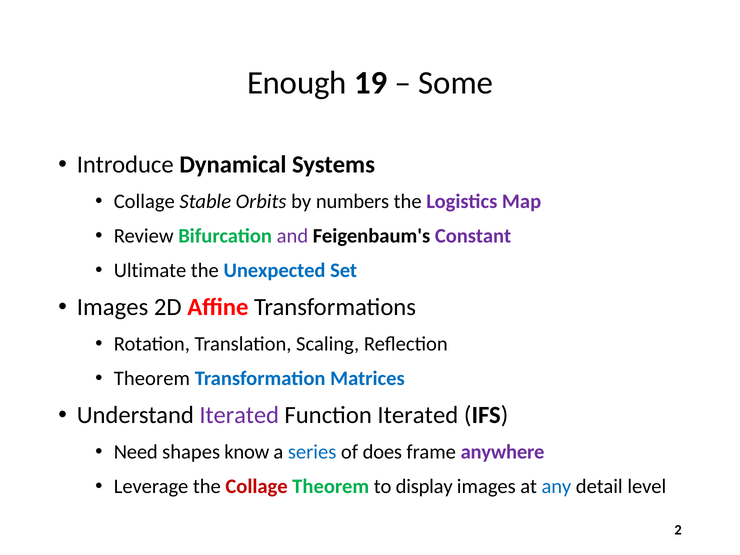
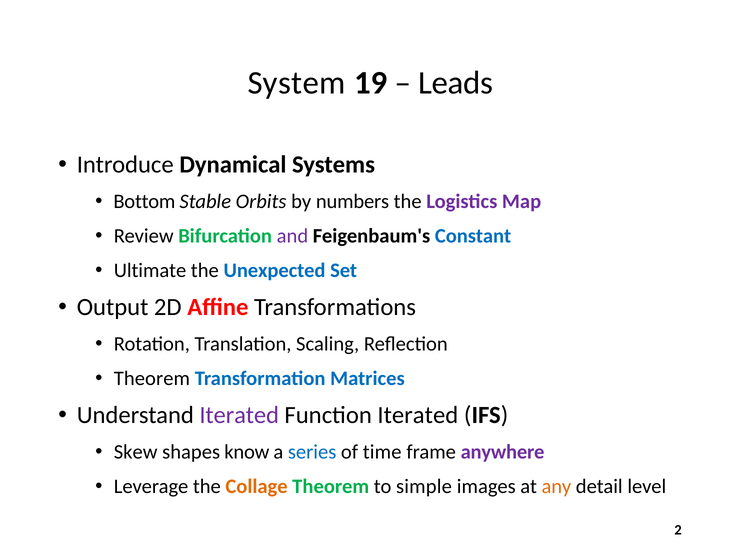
Enough: Enough -> System
Some: Some -> Leads
Collage at (144, 201): Collage -> Bottom
Constant colour: purple -> blue
Images at (113, 307): Images -> Output
Need: Need -> Skew
does: does -> time
Collage at (257, 486) colour: red -> orange
display: display -> simple
any colour: blue -> orange
